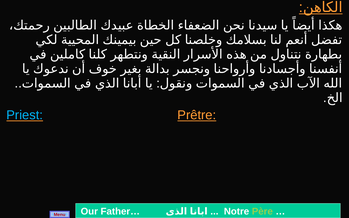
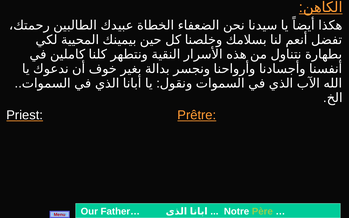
Priest colour: light blue -> white
